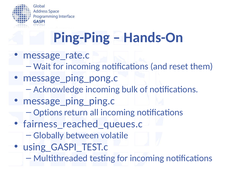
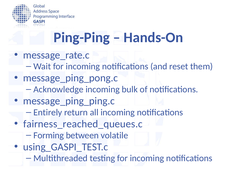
Options: Options -> Entirely
Globally: Globally -> Forming
